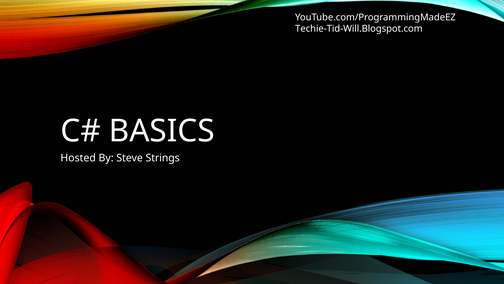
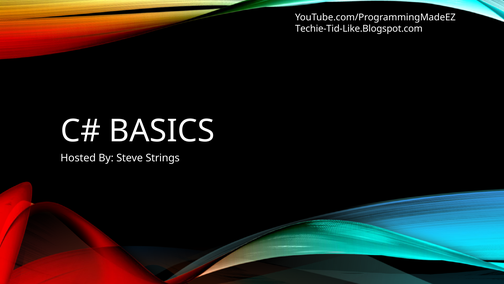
Techie-Tid-Will.Blogspot.com: Techie-Tid-Will.Blogspot.com -> Techie-Tid-Like.Blogspot.com
